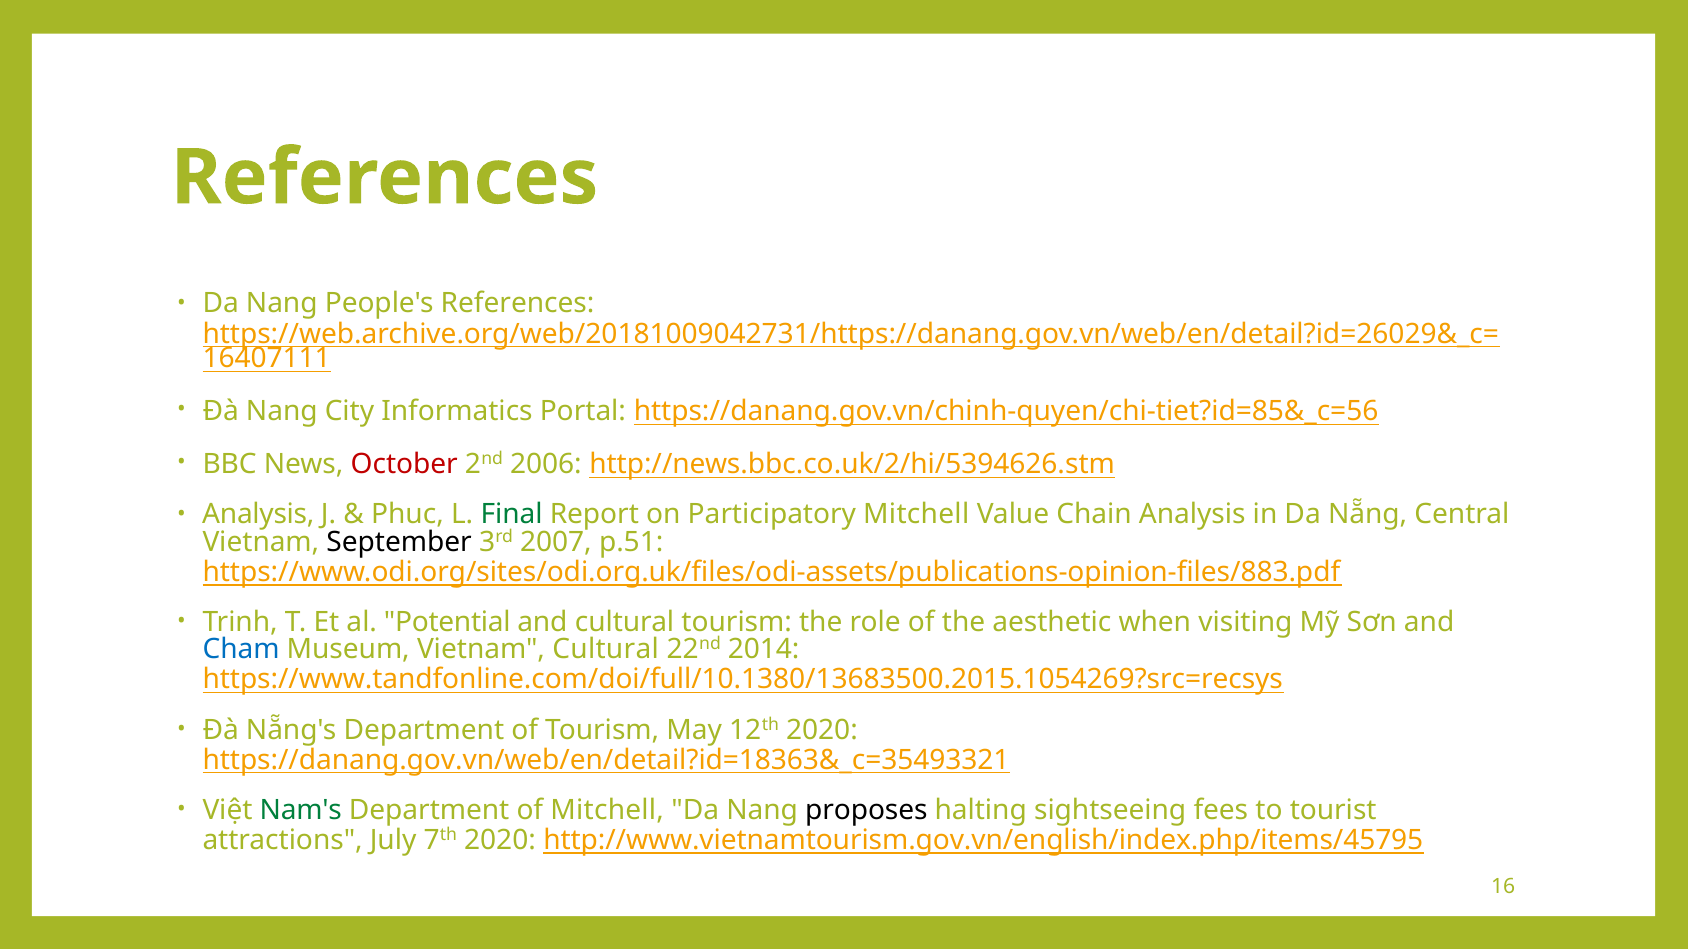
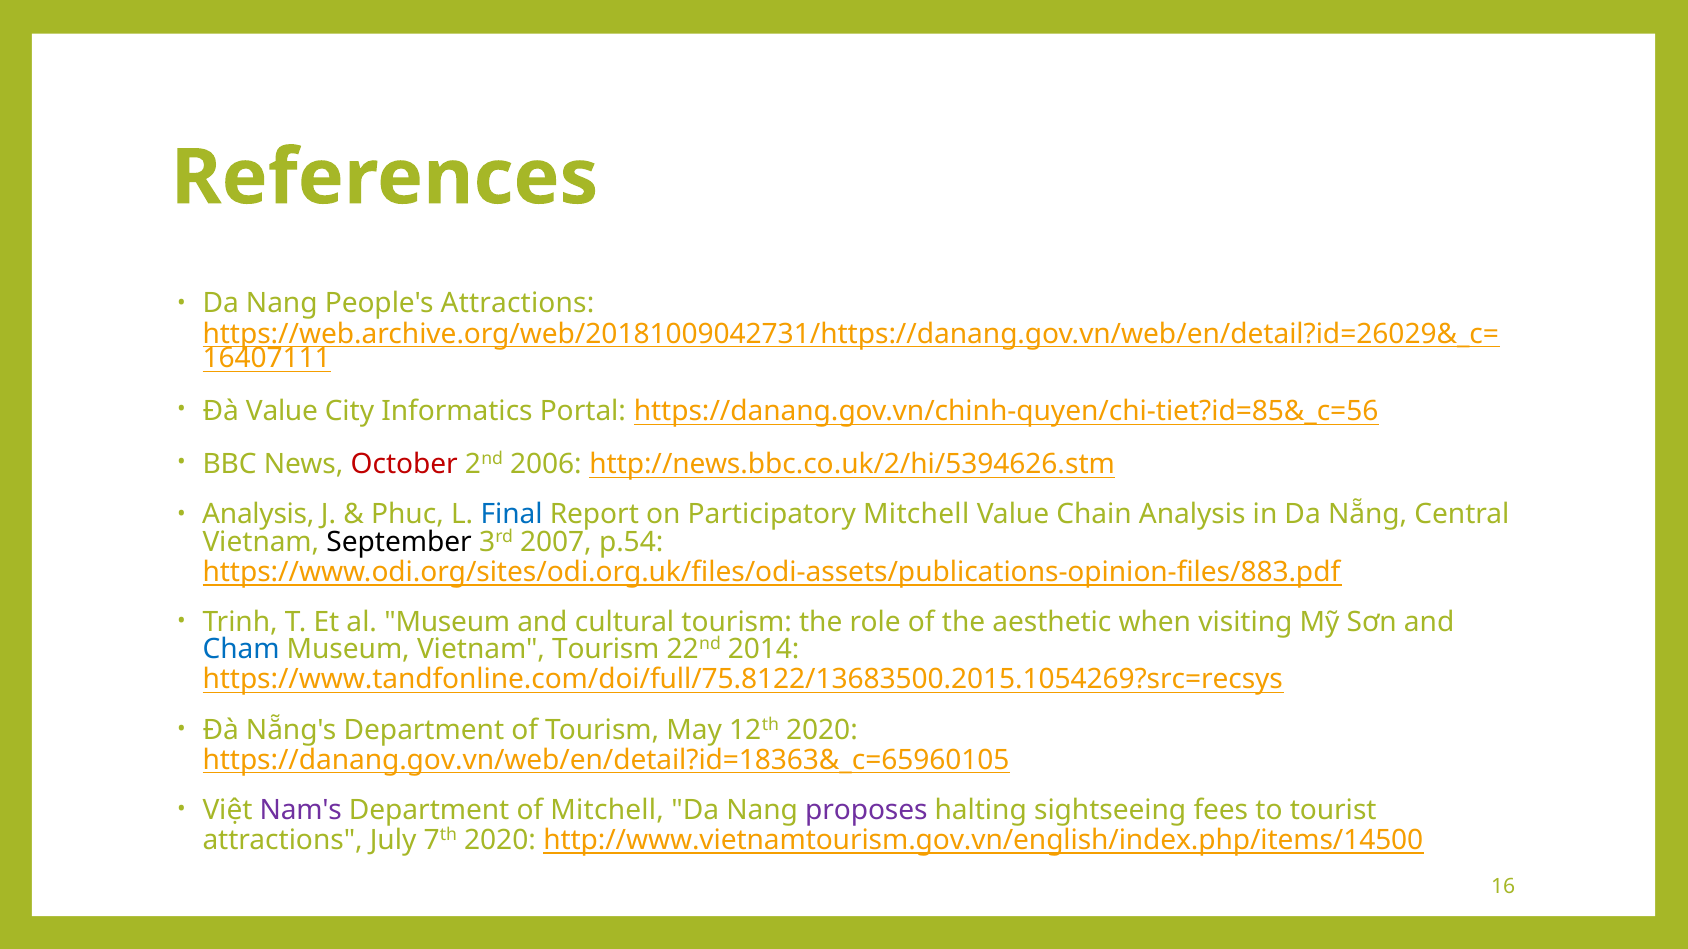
People's References: References -> Attractions
Đà Nang: Nang -> Value
Final colour: green -> blue
p.51: p.51 -> p.54
al Potential: Potential -> Museum
Vietnam Cultural: Cultural -> Tourism
https://www.tandfonline.com/doi/full/10.1380/13683500.2015.1054269?src=recsys: https://www.tandfonline.com/doi/full/10.1380/13683500.2015.1054269?src=recsys -> https://www.tandfonline.com/doi/full/75.8122/13683500.2015.1054269?src=recsys
https://danang.gov.vn/web/en/detail?id=18363&_c=35493321: https://danang.gov.vn/web/en/detail?id=18363&_c=35493321 -> https://danang.gov.vn/web/en/detail?id=18363&_c=65960105
Nam's colour: green -> purple
proposes colour: black -> purple
http://www.vietnamtourism.gov.vn/english/index.php/items/45795: http://www.vietnamtourism.gov.vn/english/index.php/items/45795 -> http://www.vietnamtourism.gov.vn/english/index.php/items/14500
